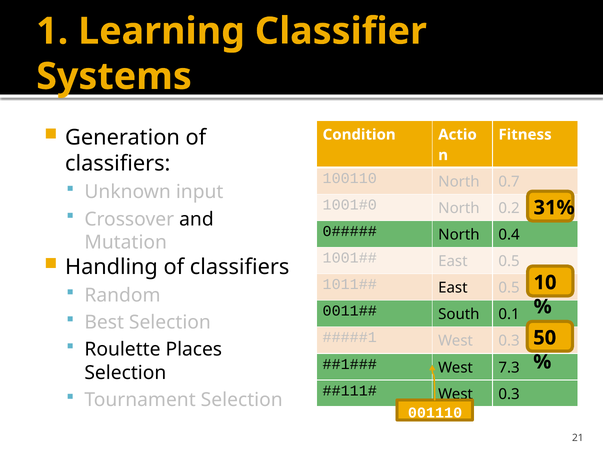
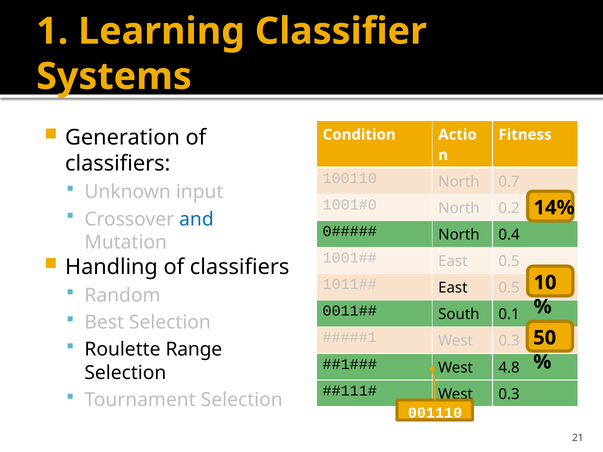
31%: 31% -> 14%
and colour: black -> blue
Places: Places -> Range
7.3: 7.3 -> 4.8
